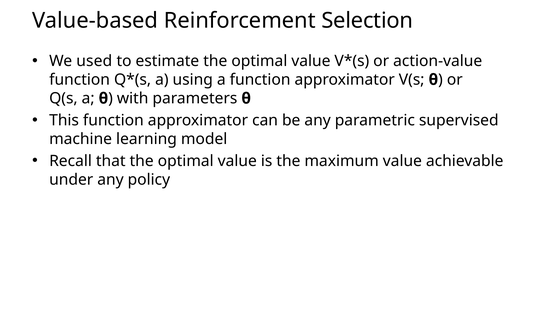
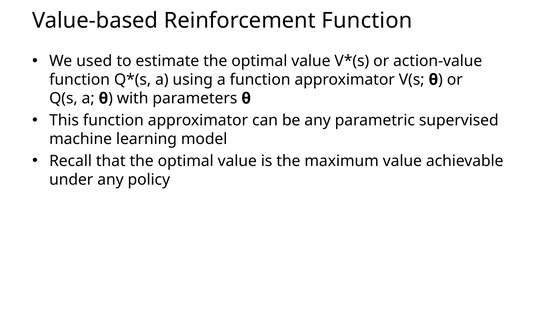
Reinforcement Selection: Selection -> Function
